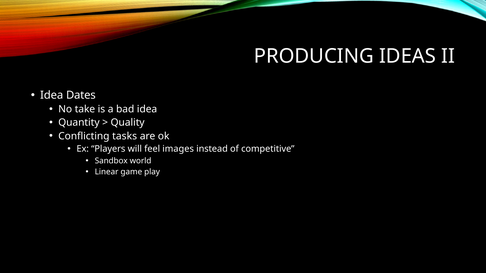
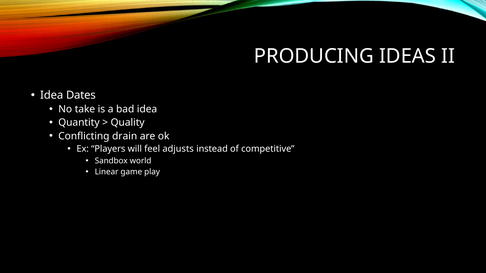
tasks: tasks -> drain
images: images -> adjusts
